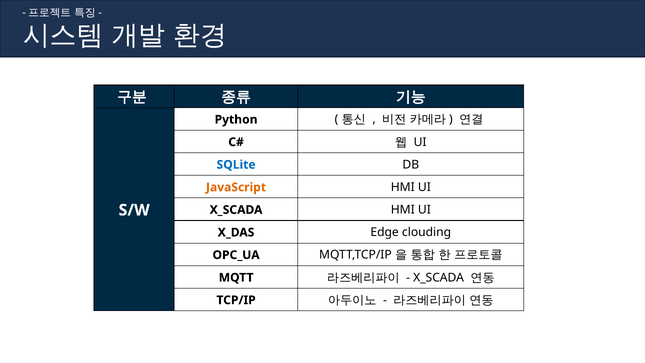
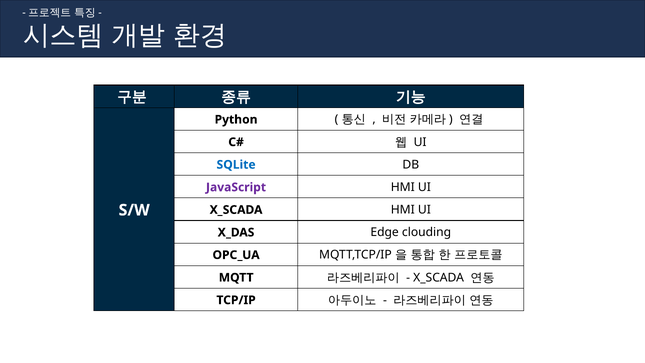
JavaScript colour: orange -> purple
